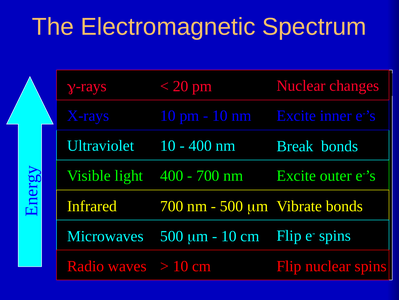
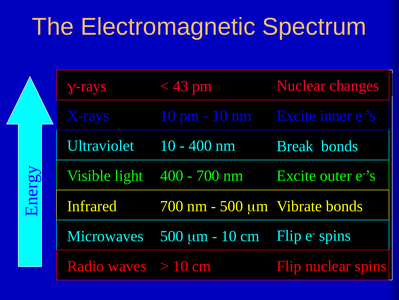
20: 20 -> 43
